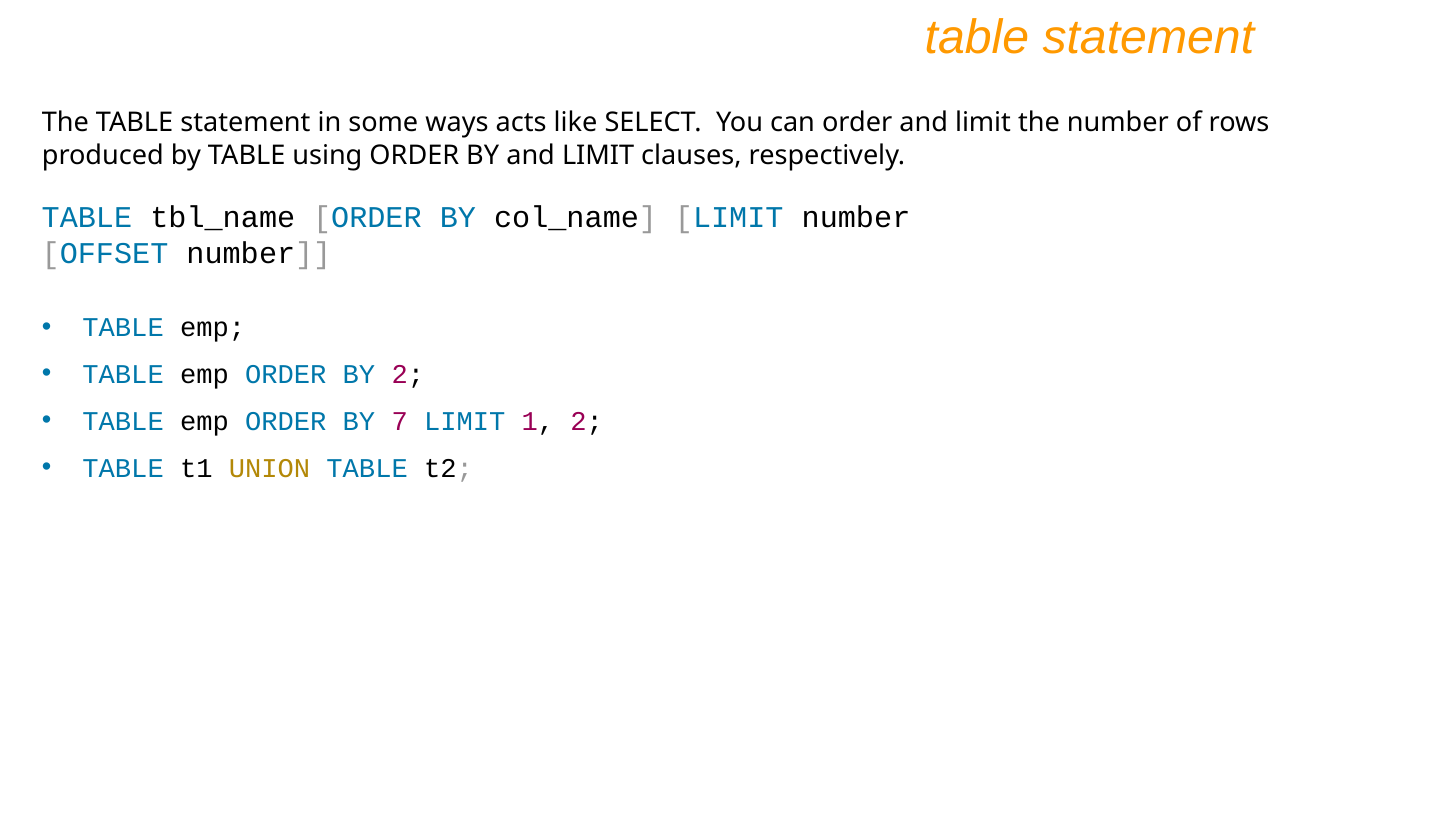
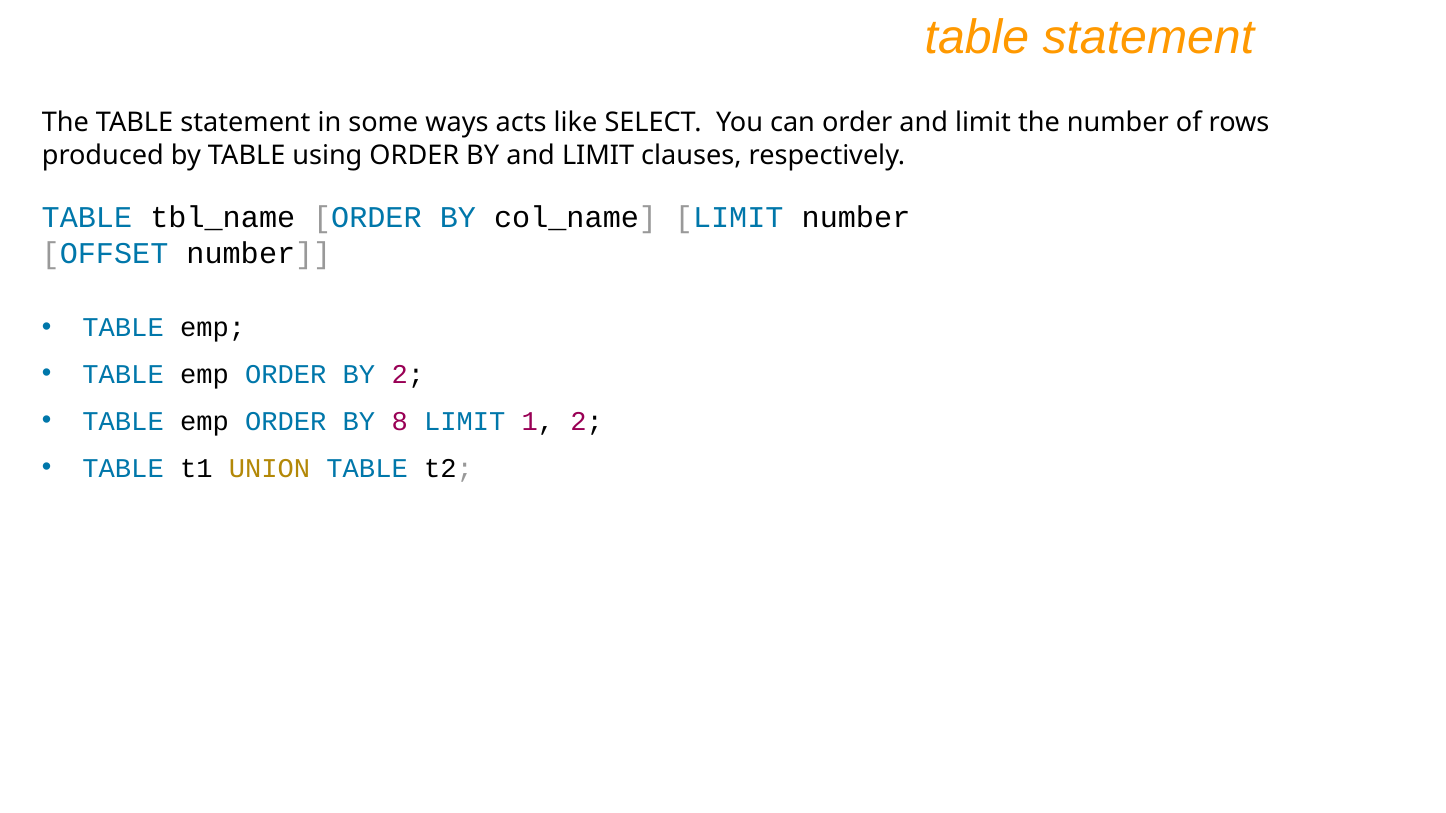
7: 7 -> 8
